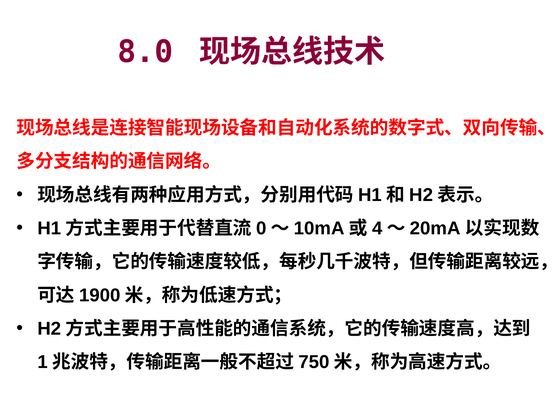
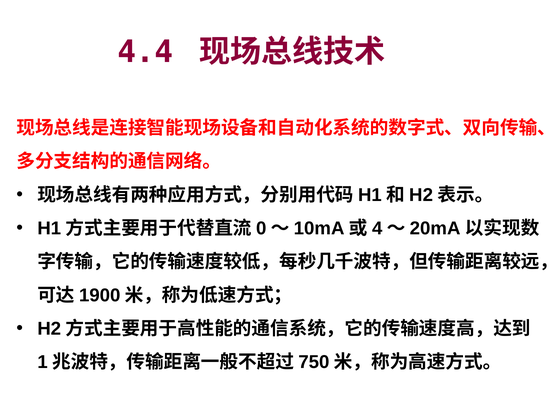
8.0: 8.0 -> 4.4
